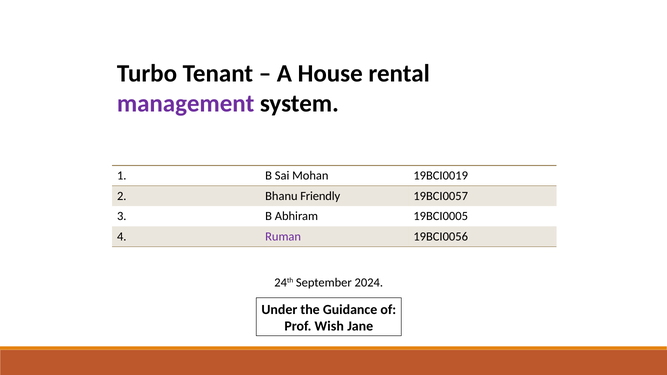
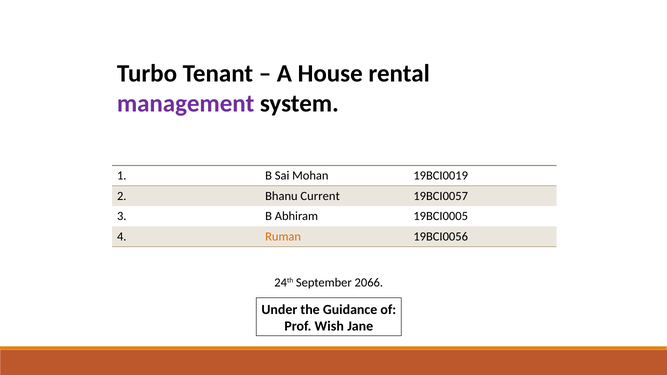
Friendly: Friendly -> Current
Ruman colour: purple -> orange
2024: 2024 -> 2066
